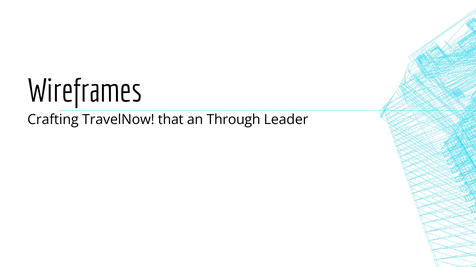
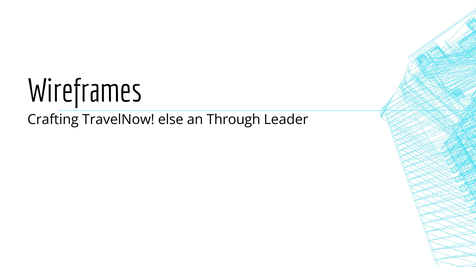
that: that -> else
